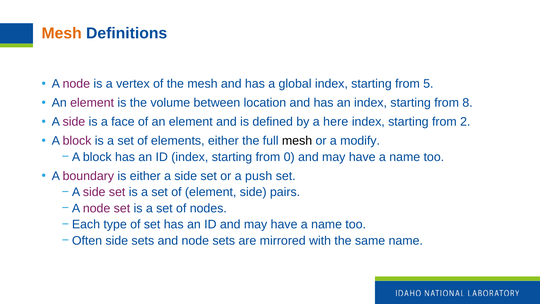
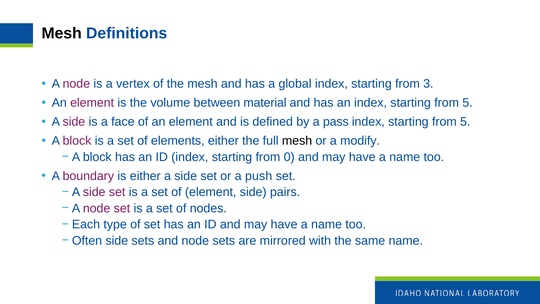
Mesh at (62, 33) colour: orange -> black
5: 5 -> 3
location: location -> material
8 at (468, 103): 8 -> 5
here: here -> pass
2 at (465, 122): 2 -> 5
